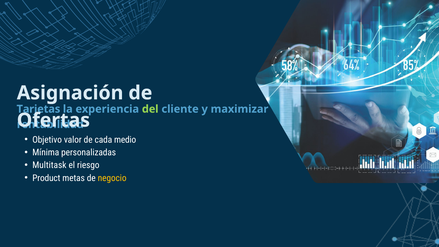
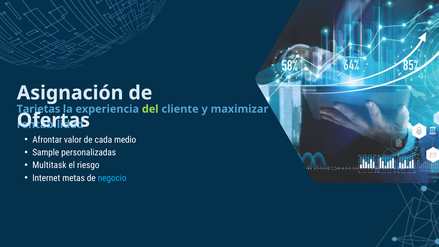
Objetivo: Objetivo -> Afrontar
Mínima: Mínima -> Sample
Product: Product -> Internet
negocio colour: yellow -> light blue
